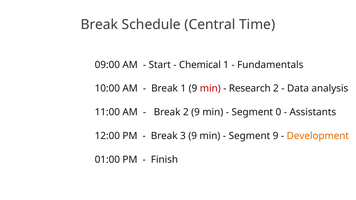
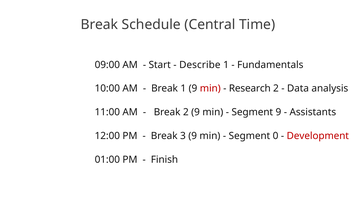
Chemical: Chemical -> Describe
Segment 0: 0 -> 9
Segment 9: 9 -> 0
Development colour: orange -> red
